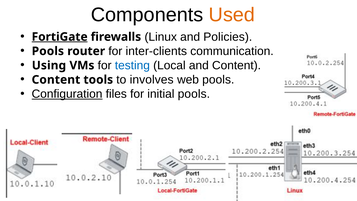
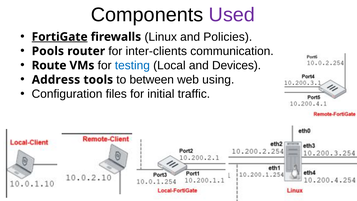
Used colour: orange -> purple
Using: Using -> Route
and Content: Content -> Devices
Content at (56, 80): Content -> Address
involves: involves -> between
web pools: pools -> using
Configuration underline: present -> none
initial pools: pools -> traffic
